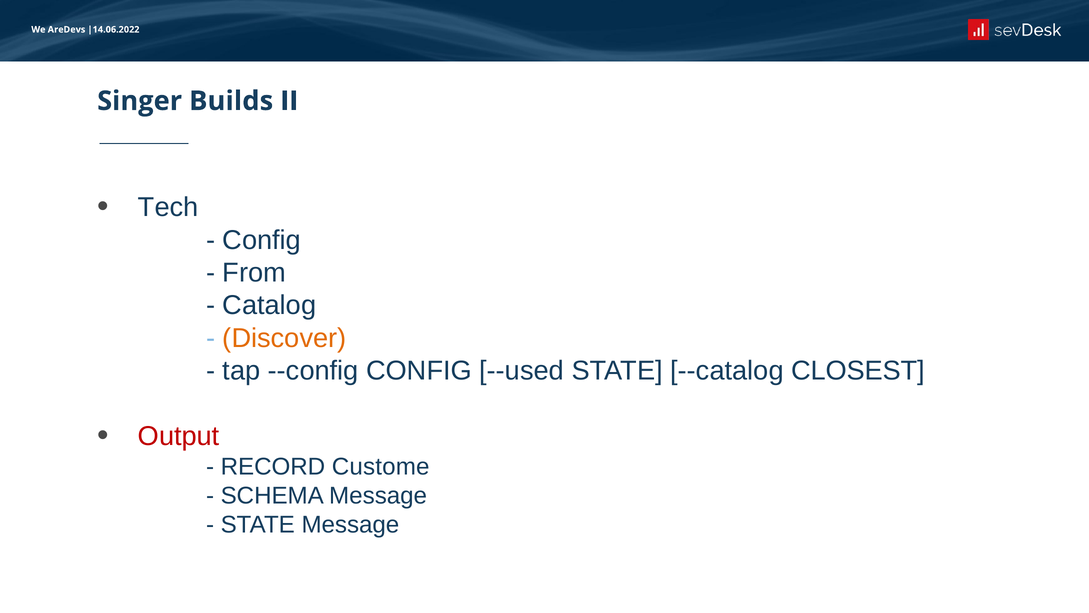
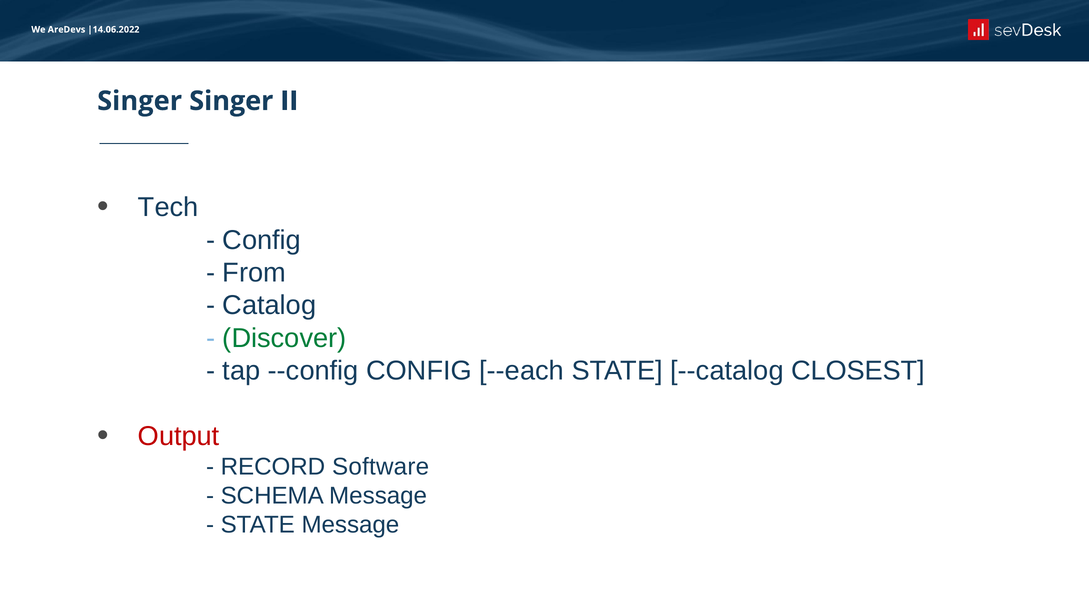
Singer Builds: Builds -> Singer
Discover colour: orange -> green
--used: --used -> --each
Custome: Custome -> Software
